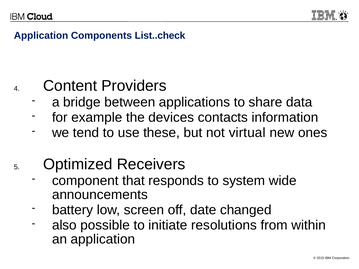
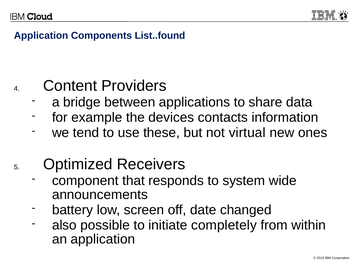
List..check: List..check -> List..found
resolutions: resolutions -> completely
